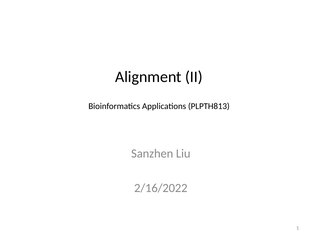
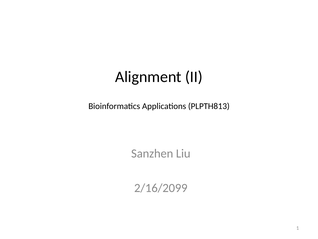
2/16/2022: 2/16/2022 -> 2/16/2099
